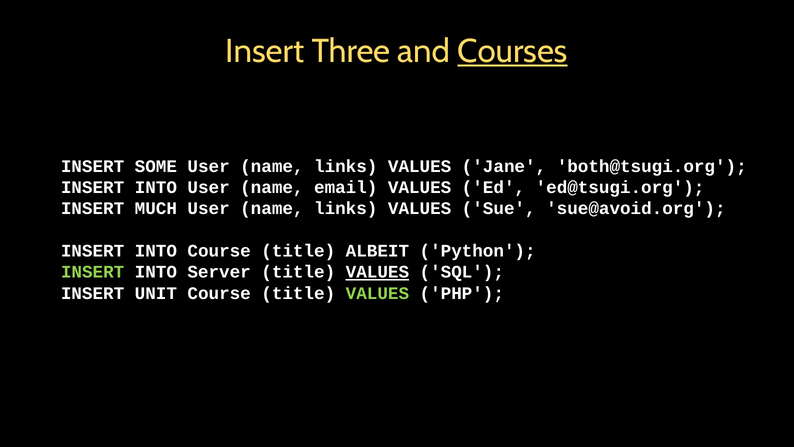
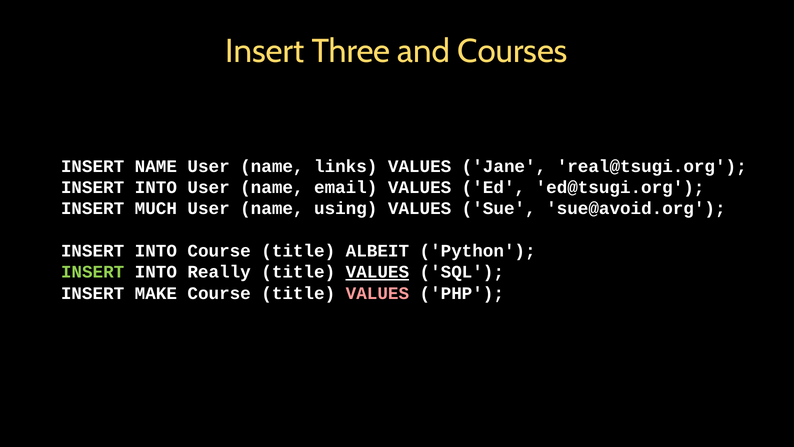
Courses underline: present -> none
INSERT SOME: SOME -> NAME
both@tsugi.org: both@tsugi.org -> real@tsugi.org
links at (346, 208): links -> using
Server: Server -> Really
UNIT: UNIT -> MAKE
VALUES at (377, 293) colour: light green -> pink
